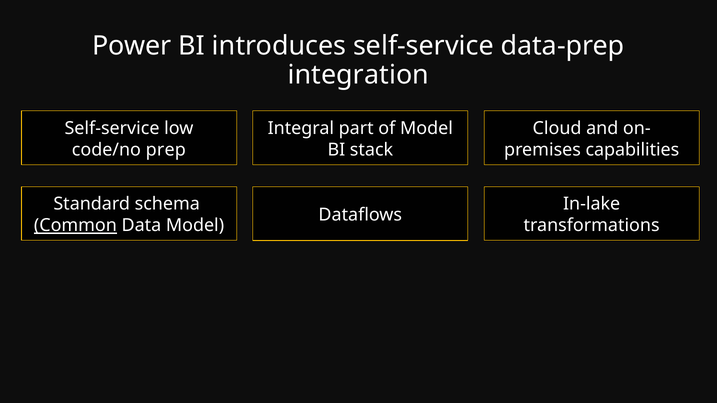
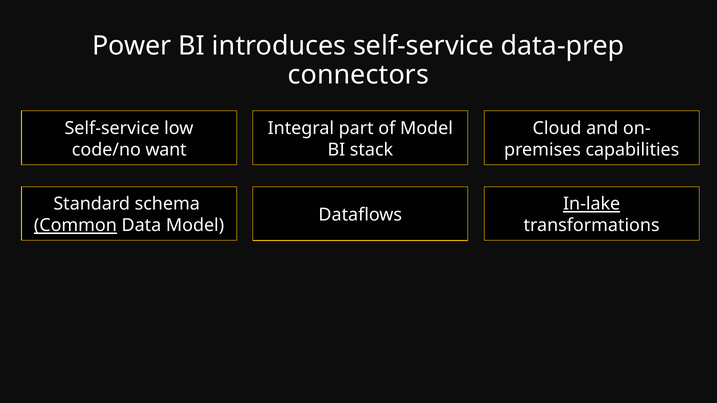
integration: integration -> connectors
prep: prep -> want
In-lake underline: none -> present
